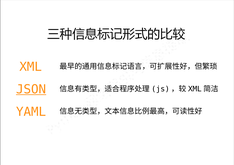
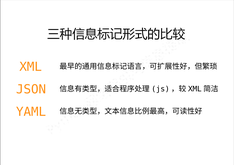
JSON underline: present -> none
